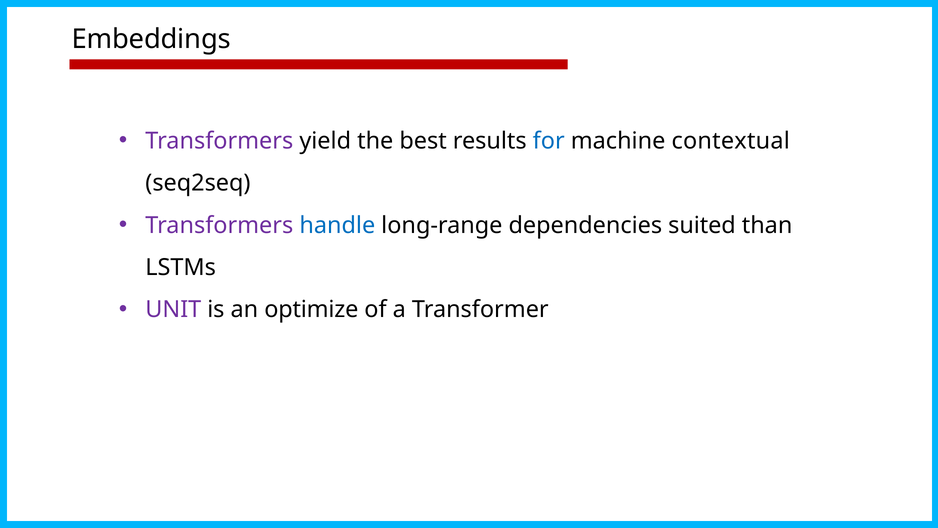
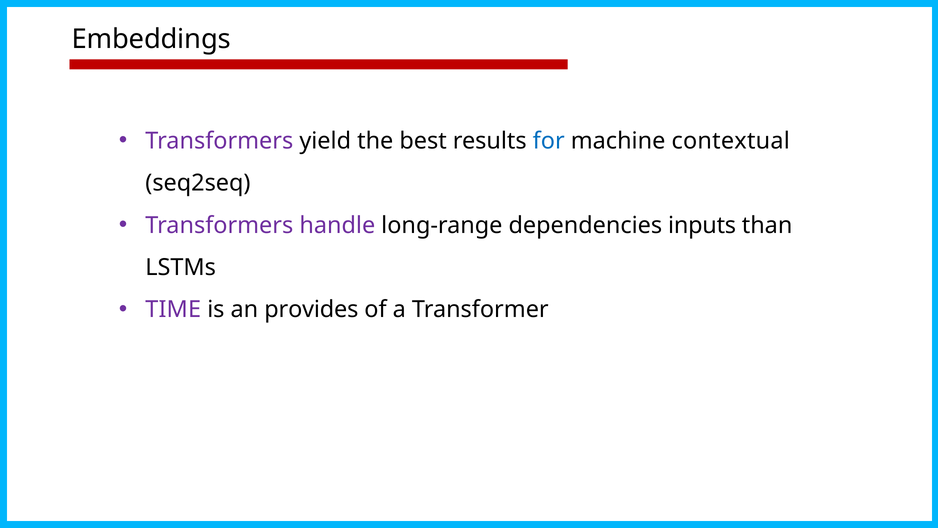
handle colour: blue -> purple
suited: suited -> inputs
UNIT: UNIT -> TIME
optimize: optimize -> provides
